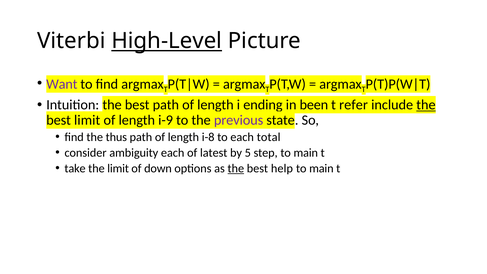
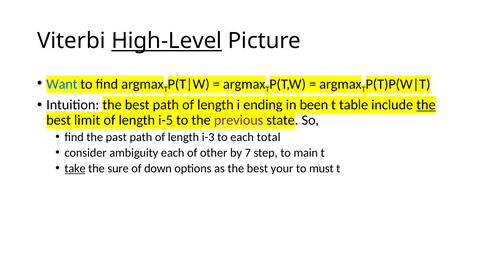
Want colour: purple -> blue
refer: refer -> table
i-9: i-9 -> i-5
thus: thus -> past
i-8: i-8 -> i-3
latest: latest -> other
5: 5 -> 7
take underline: none -> present
the limit: limit -> sure
the at (236, 168) underline: present -> none
help: help -> your
main at (321, 168): main -> must
